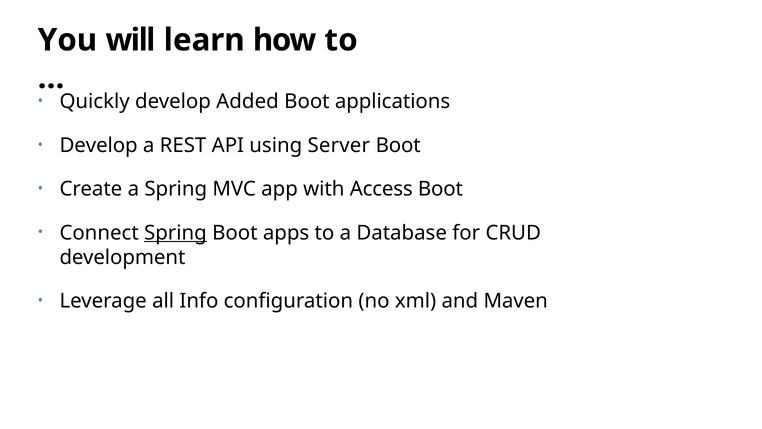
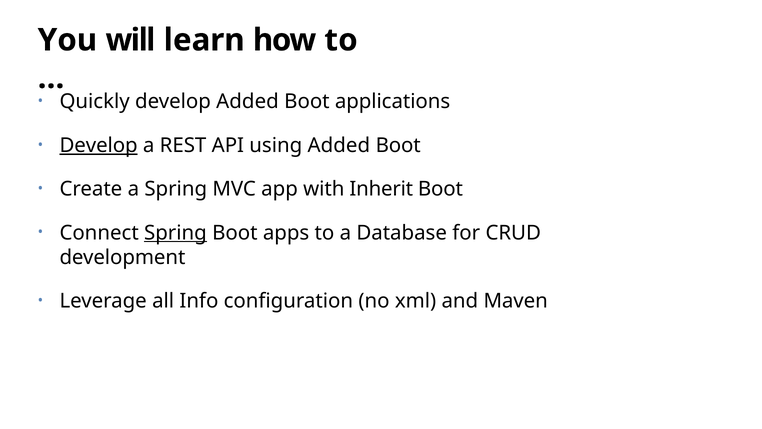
Develop at (99, 145) underline: none -> present
using Server: Server -> Added
Access: Access -> Inherit
